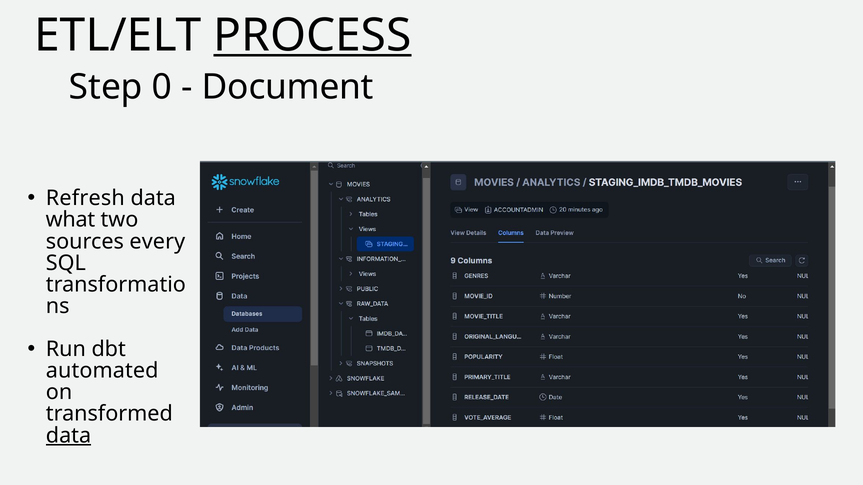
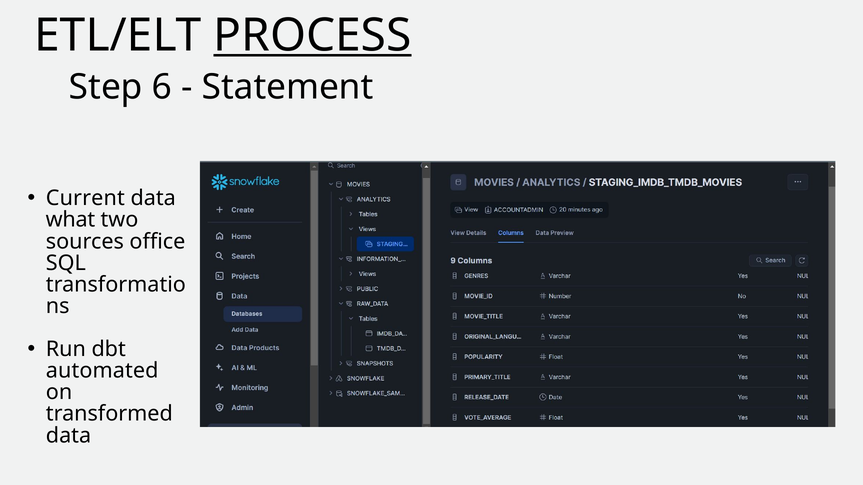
0: 0 -> 6
Document: Document -> Statement
Refresh: Refresh -> Current
every: every -> office
data at (68, 436) underline: present -> none
